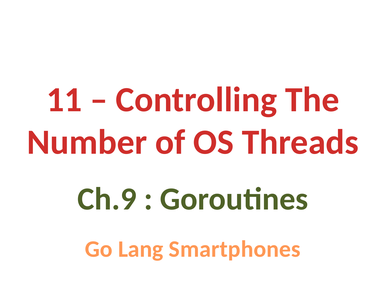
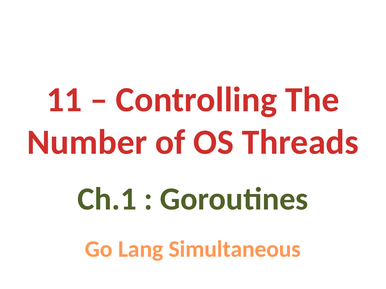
Ch.9: Ch.9 -> Ch.1
Smartphones: Smartphones -> Simultaneous
